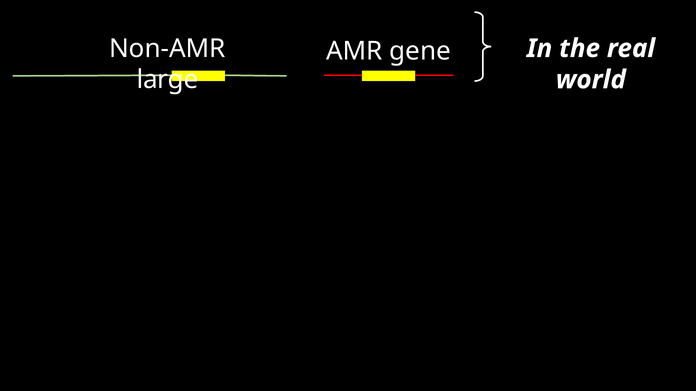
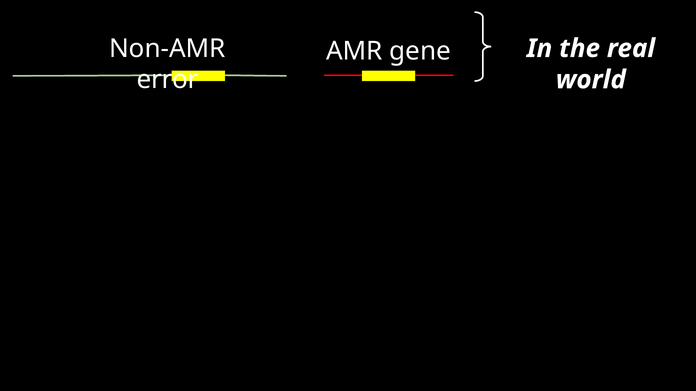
large: large -> error
